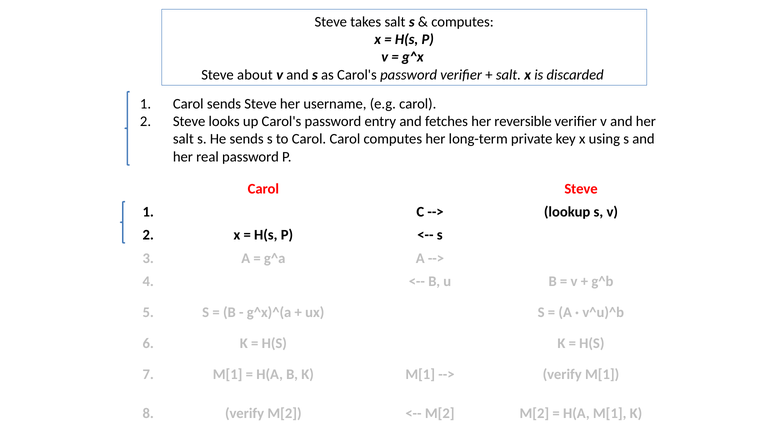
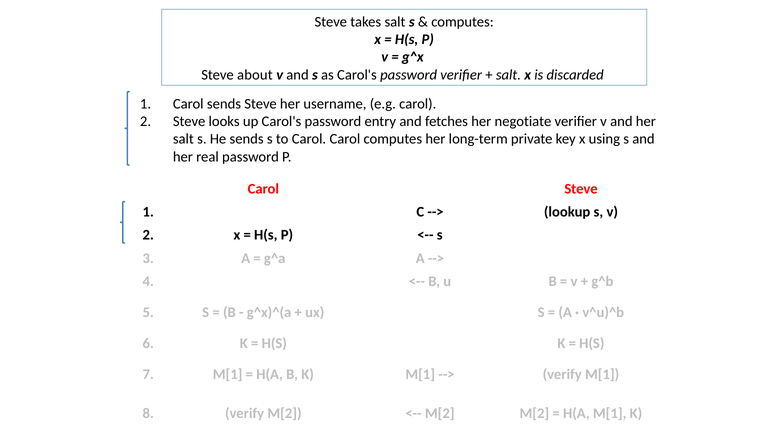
reversible: reversible -> negotiate
